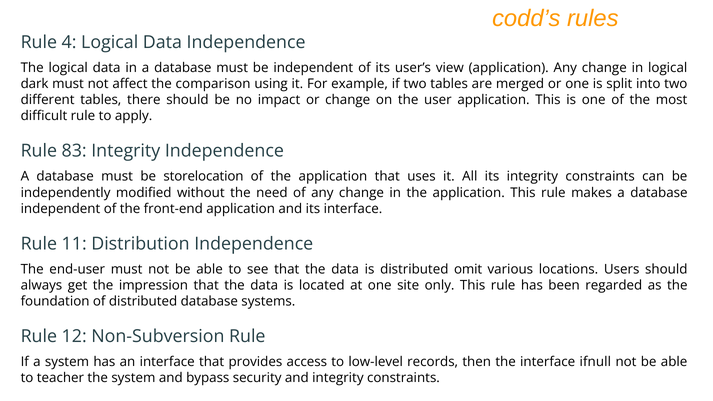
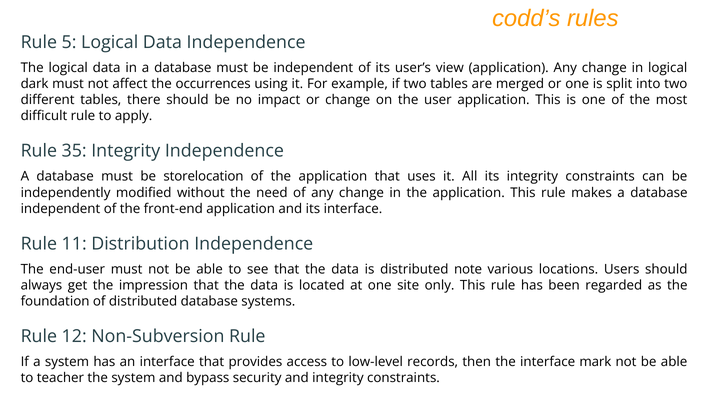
4: 4 -> 5
comparison: comparison -> occurrences
83: 83 -> 35
omit: omit -> note
ifnull: ifnull -> mark
